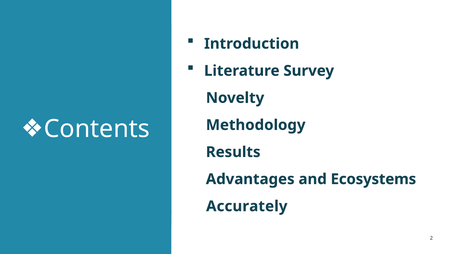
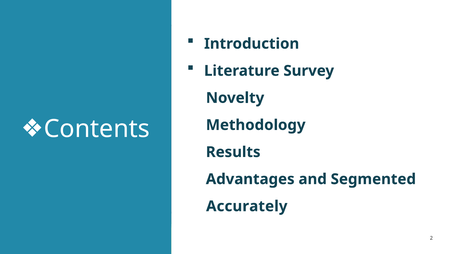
Ecosystems: Ecosystems -> Segmented
